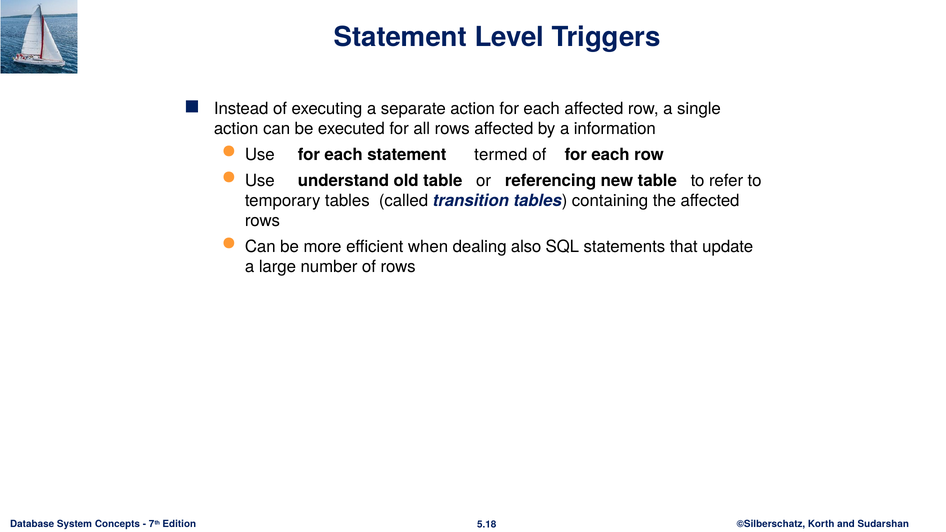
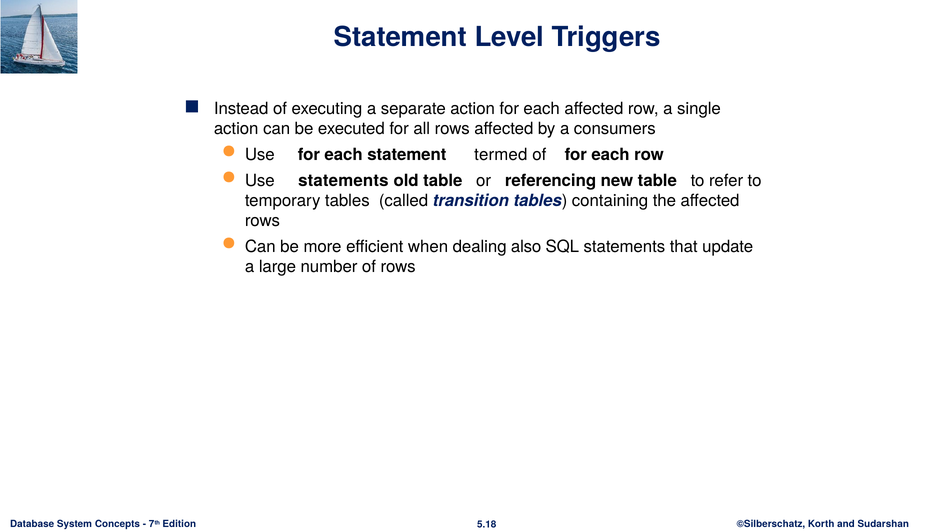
information: information -> consumers
Use understand: understand -> statements
